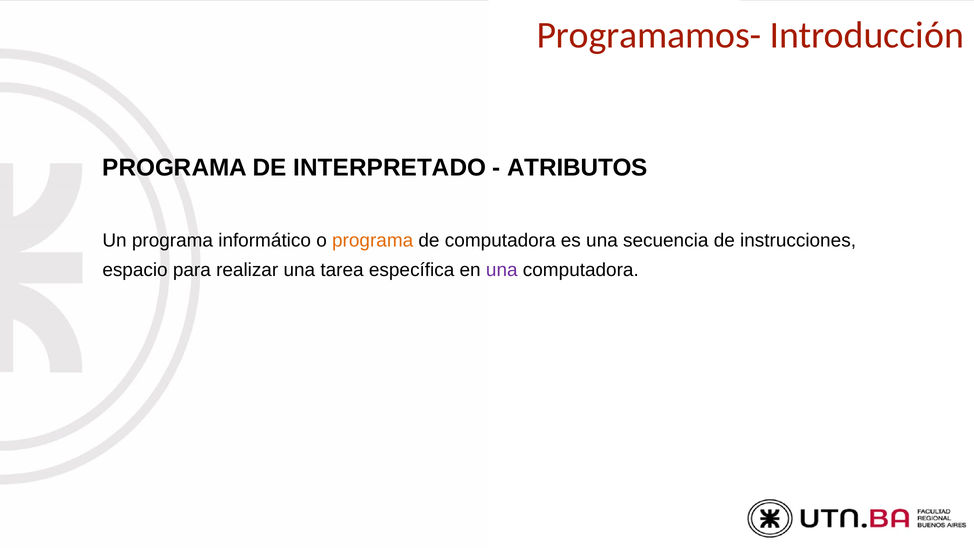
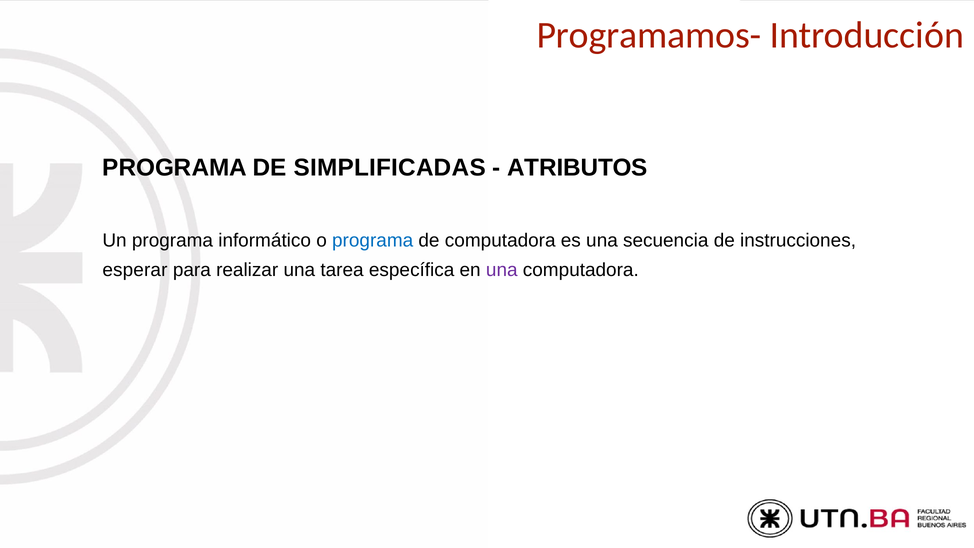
INTERPRETADO: INTERPRETADO -> SIMPLIFICADAS
programa at (373, 241) colour: orange -> blue
espacio: espacio -> esperar
